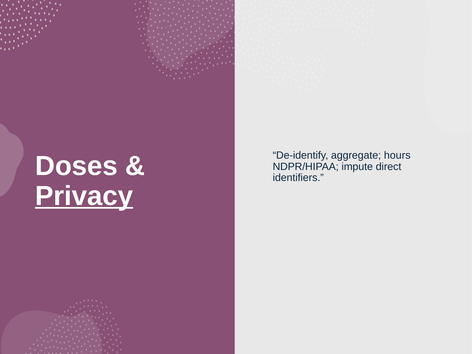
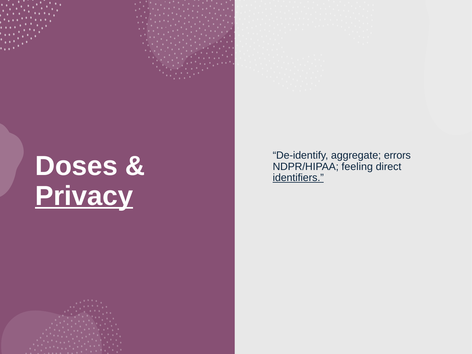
hours: hours -> errors
impute: impute -> feeling
identifiers underline: none -> present
